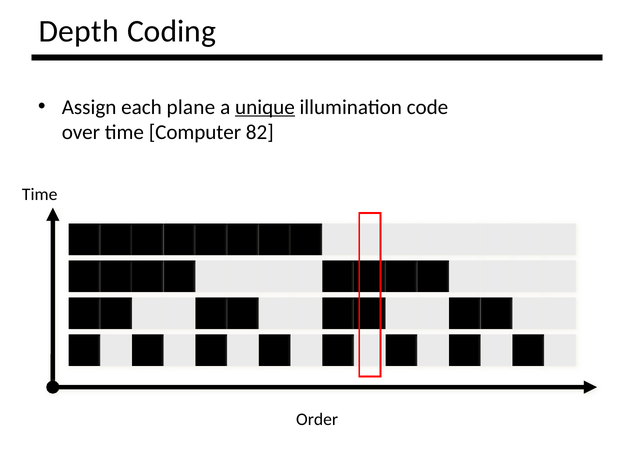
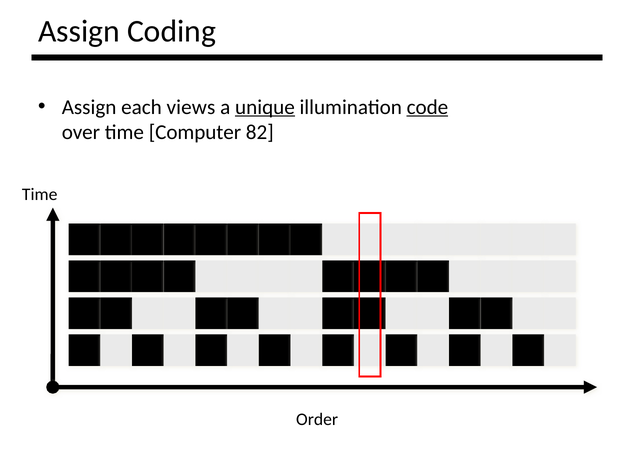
Depth at (79, 31): Depth -> Assign
plane: plane -> views
code underline: none -> present
